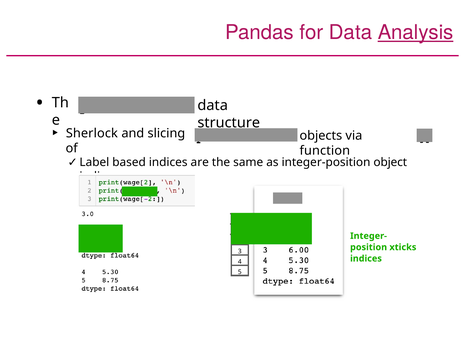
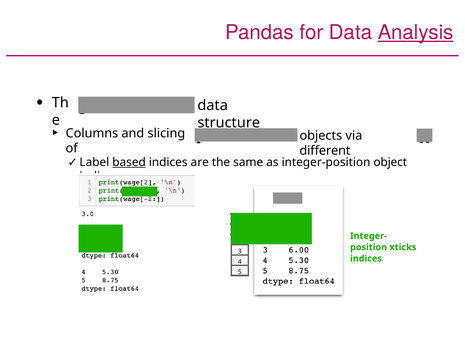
Sherlock: Sherlock -> Columns
function: function -> diﬀerent
based underline: none -> present
